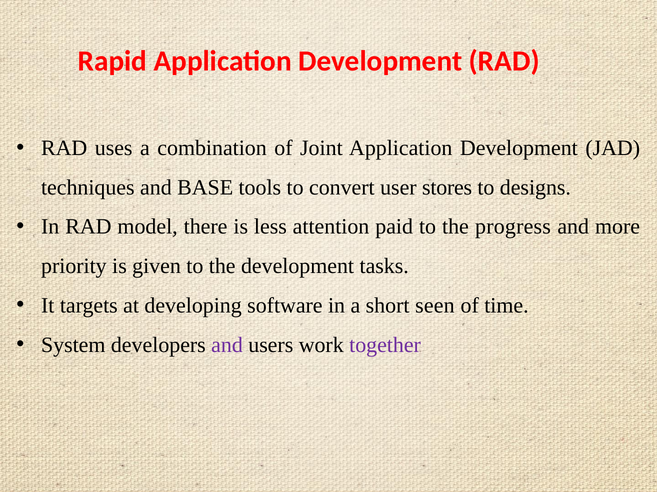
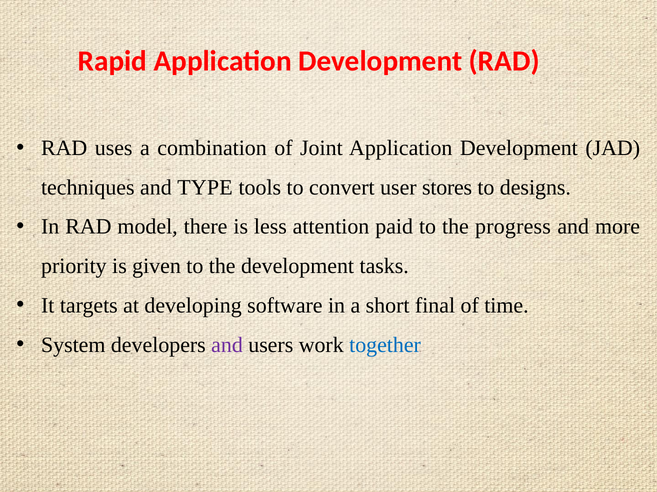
BASE: BASE -> TYPE
seen: seen -> final
together colour: purple -> blue
